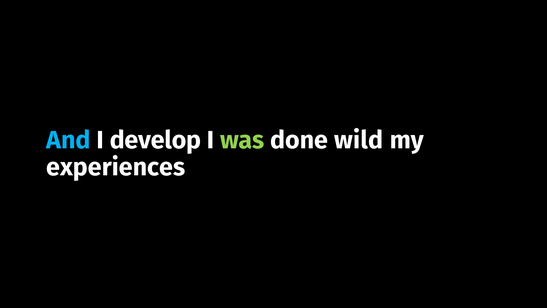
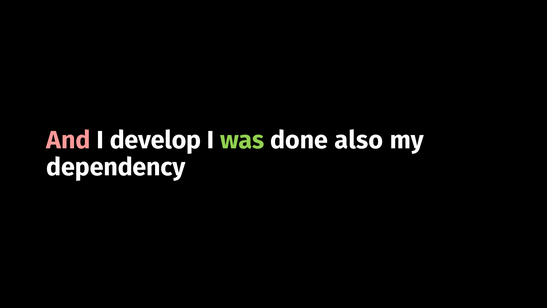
And colour: light blue -> pink
wild: wild -> also
experiences: experiences -> dependency
